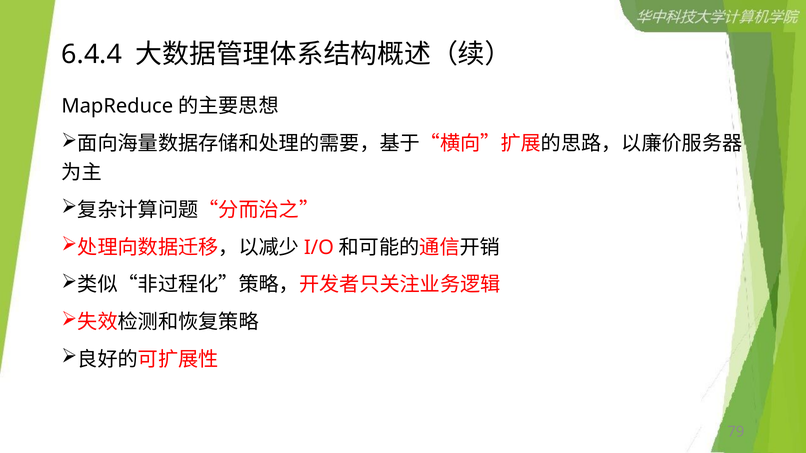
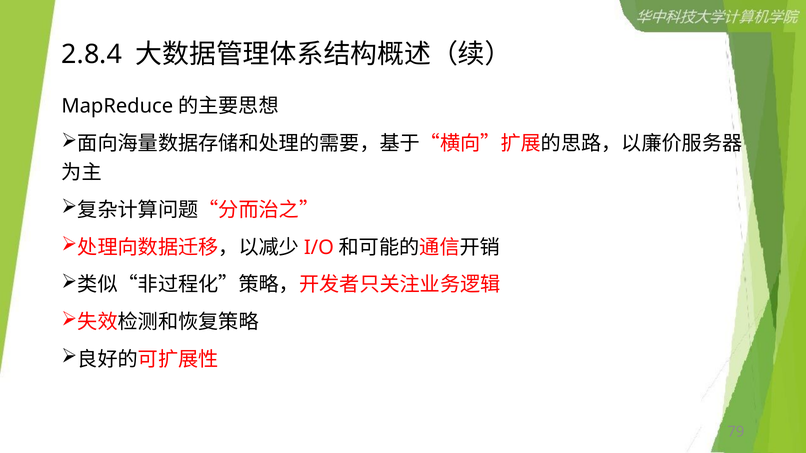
6.4.4: 6.4.4 -> 2.8.4
